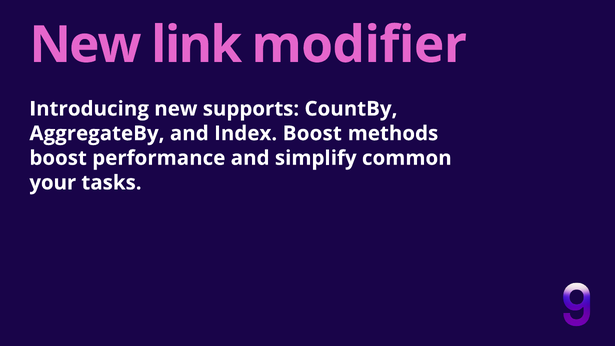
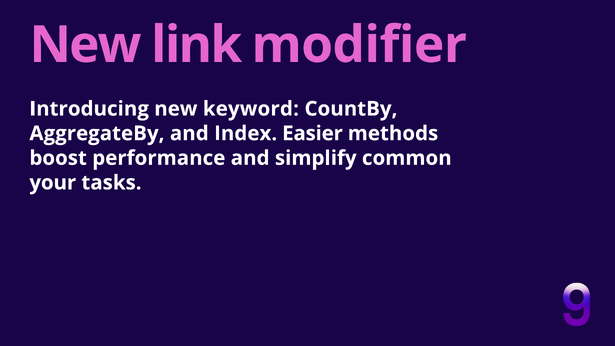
supports: supports -> keyword
Index Boost: Boost -> Easier
